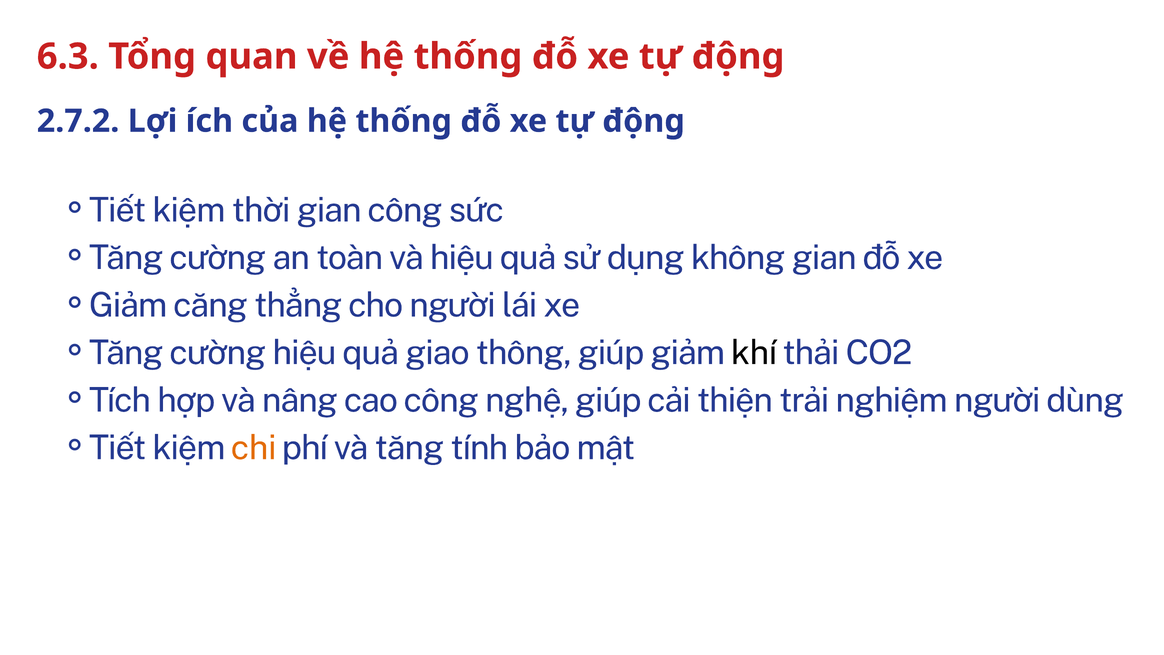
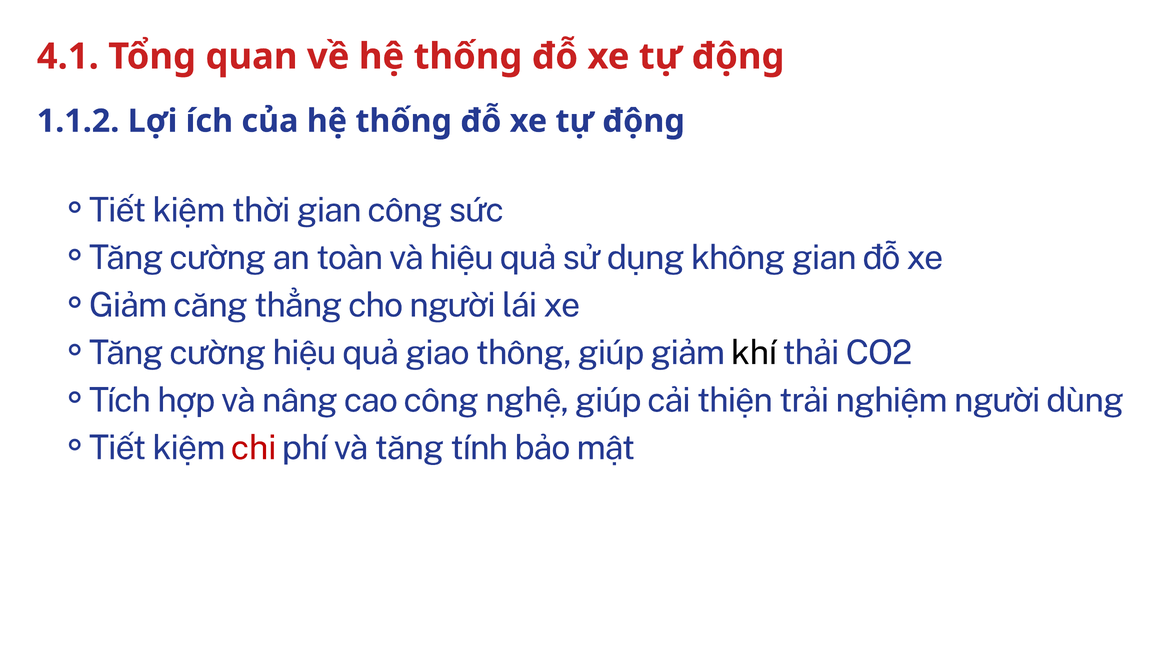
6.3: 6.3 -> 4.1
2.7.2: 2.7.2 -> 1.1.2
chi colour: orange -> red
